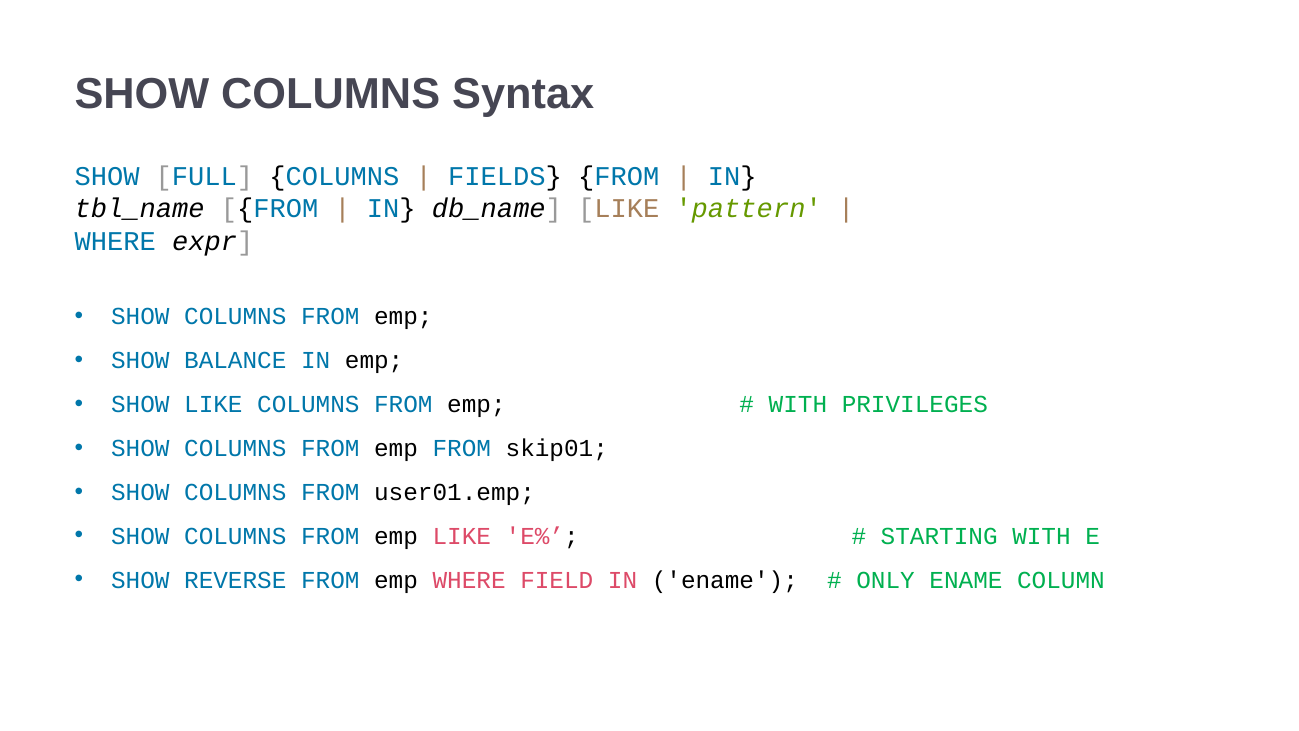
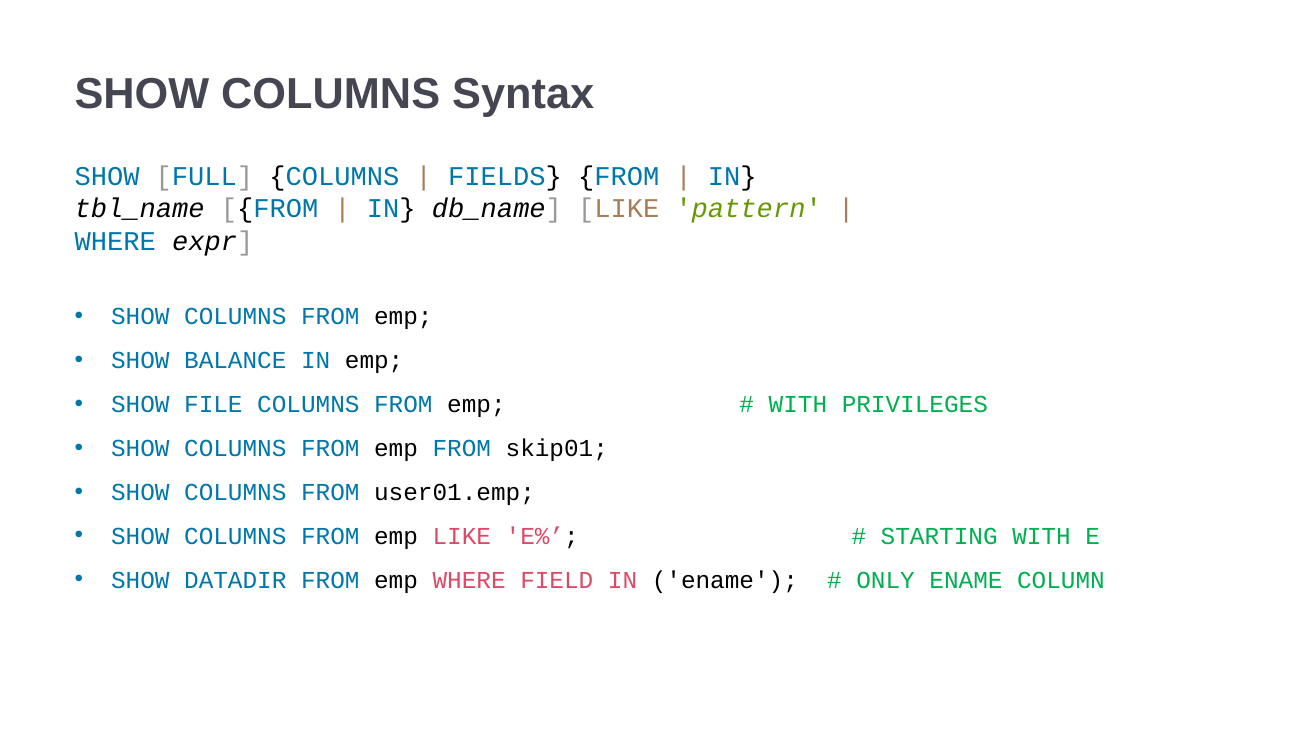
SHOW LIKE: LIKE -> FILE
REVERSE: REVERSE -> DATADIR
